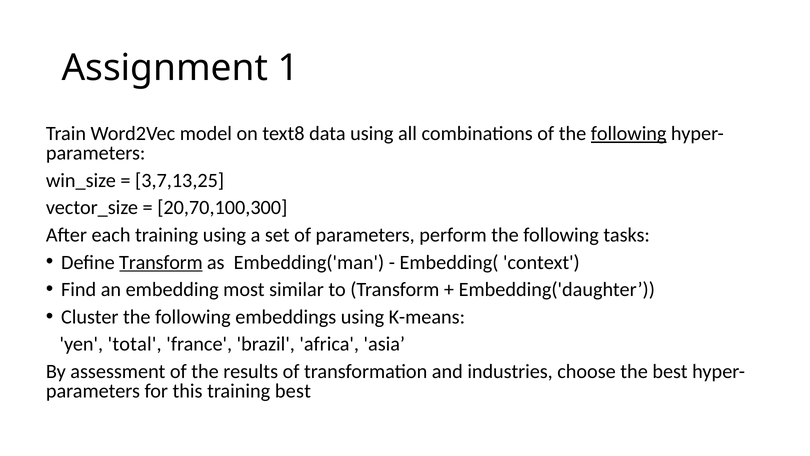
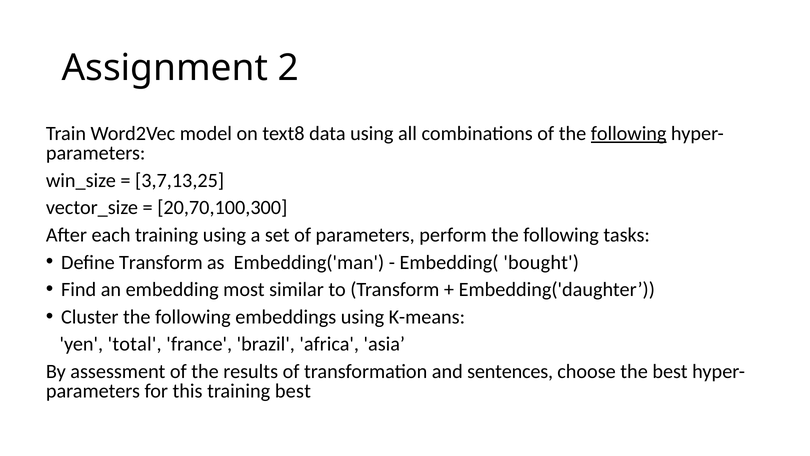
1: 1 -> 2
Transform at (161, 262) underline: present -> none
context: context -> bought
industries: industries -> sentences
